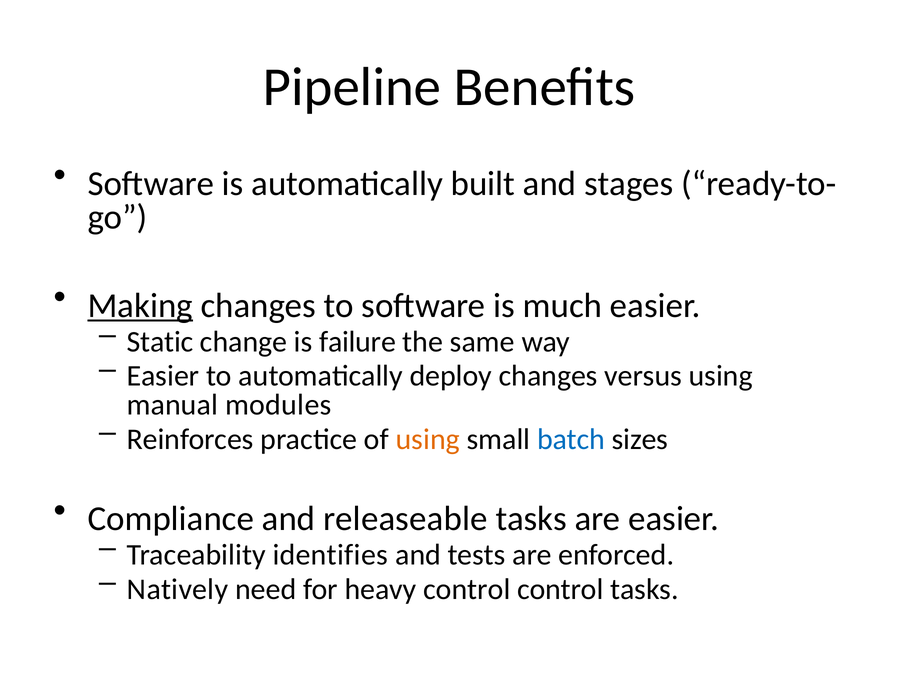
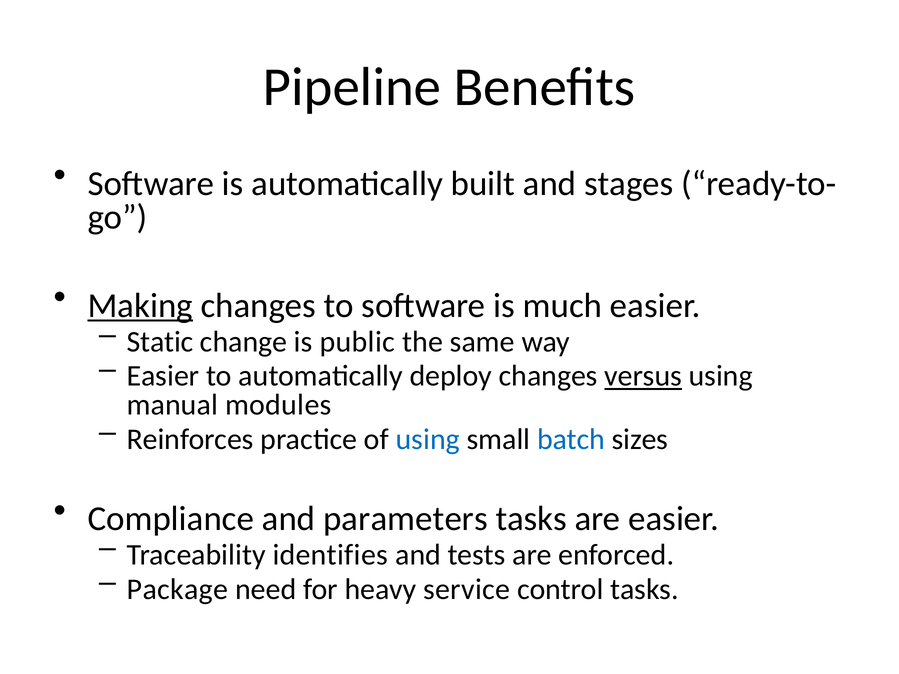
failure: failure -> public
versus underline: none -> present
using at (428, 439) colour: orange -> blue
releaseable: releaseable -> parameters
Natively: Natively -> Package
heavy control: control -> service
